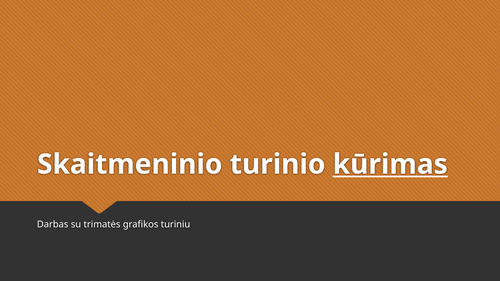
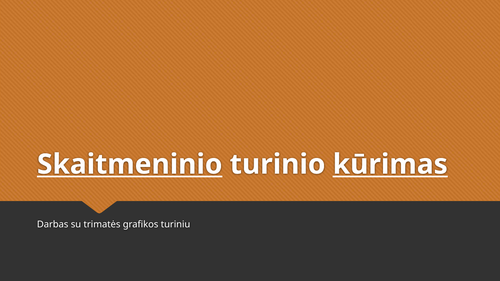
Skaitmeninio underline: none -> present
